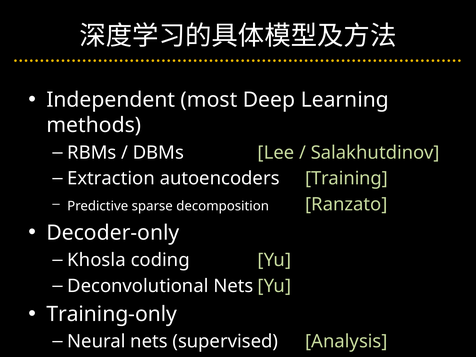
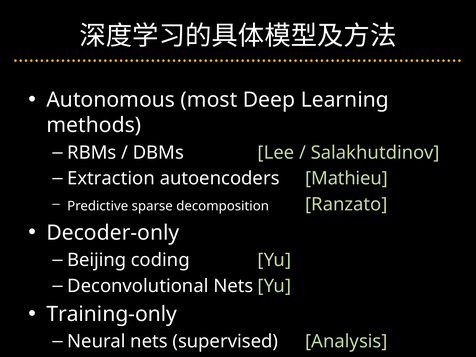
Independent: Independent -> Autonomous
Training: Training -> Mathieu
Khosla: Khosla -> Beijing
